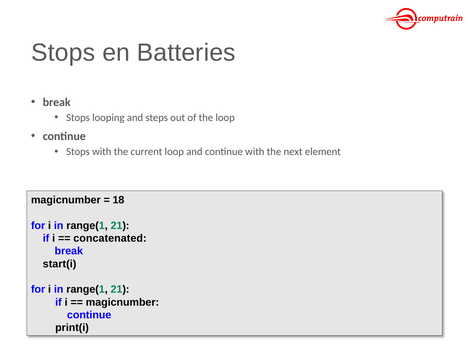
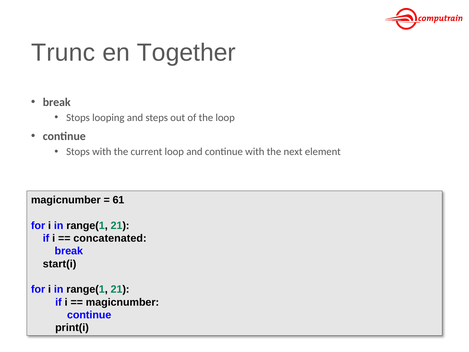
Stops at (63, 53): Stops -> Trunc
Batteries: Batteries -> Together
18: 18 -> 61
